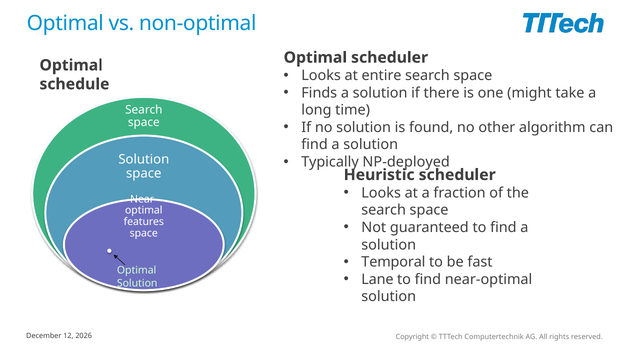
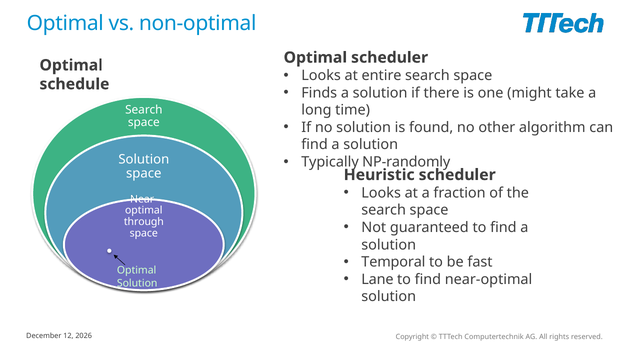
NP-deployed: NP-deployed -> NP-randomly
features: features -> through
